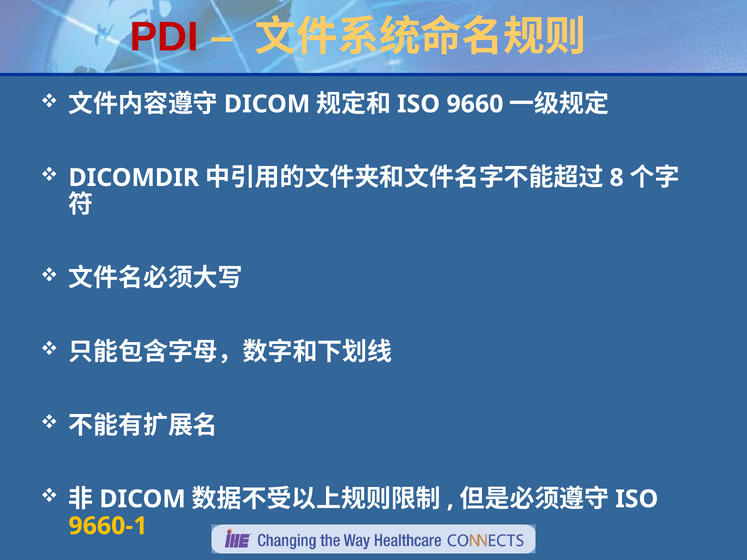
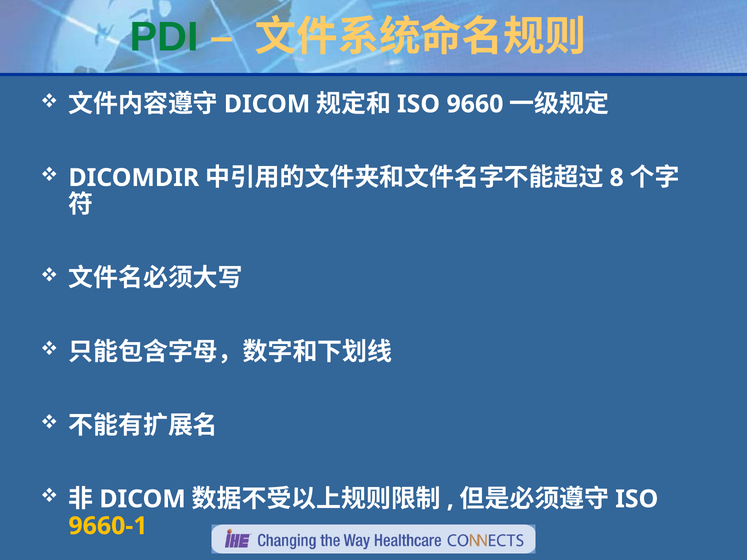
PDI colour: red -> green
